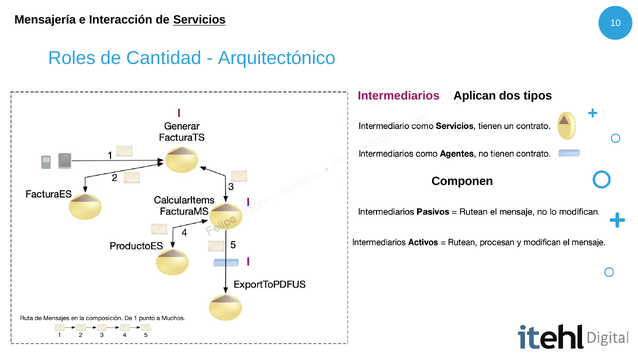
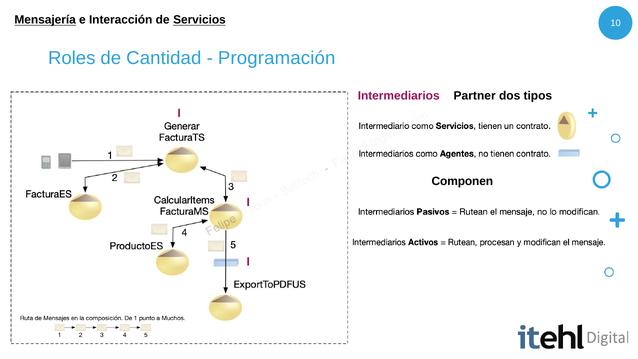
Mensajería underline: none -> present
Arquitectónico: Arquitectónico -> Programación
Aplican: Aplican -> Partner
